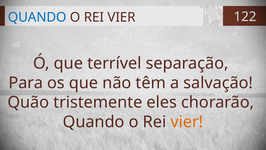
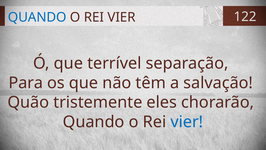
vier at (187, 122) colour: orange -> blue
